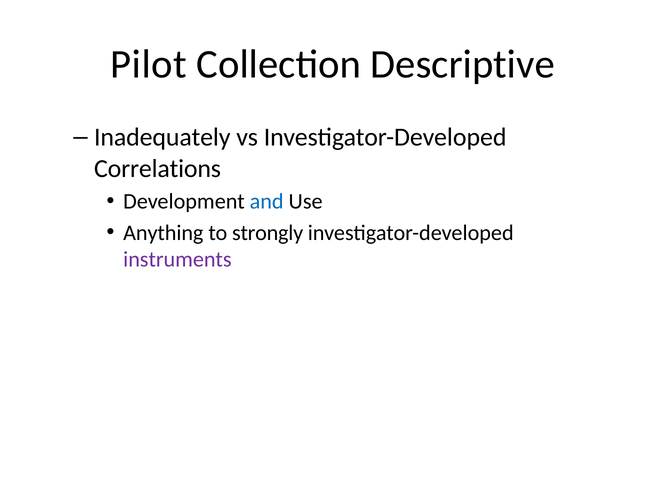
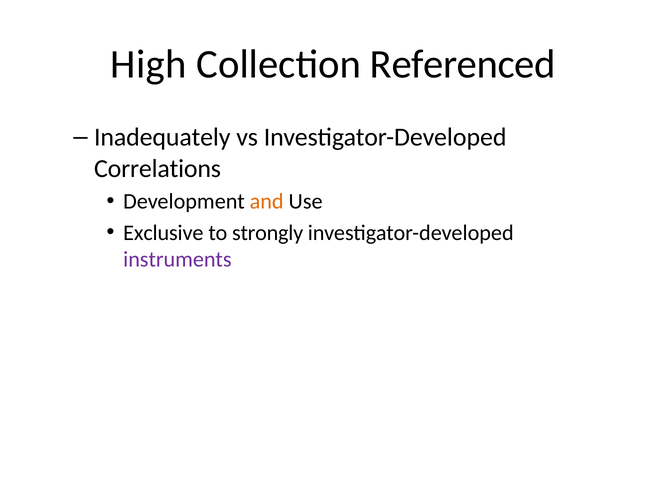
Pilot: Pilot -> High
Descriptive: Descriptive -> Referenced
and colour: blue -> orange
Anything: Anything -> Exclusive
